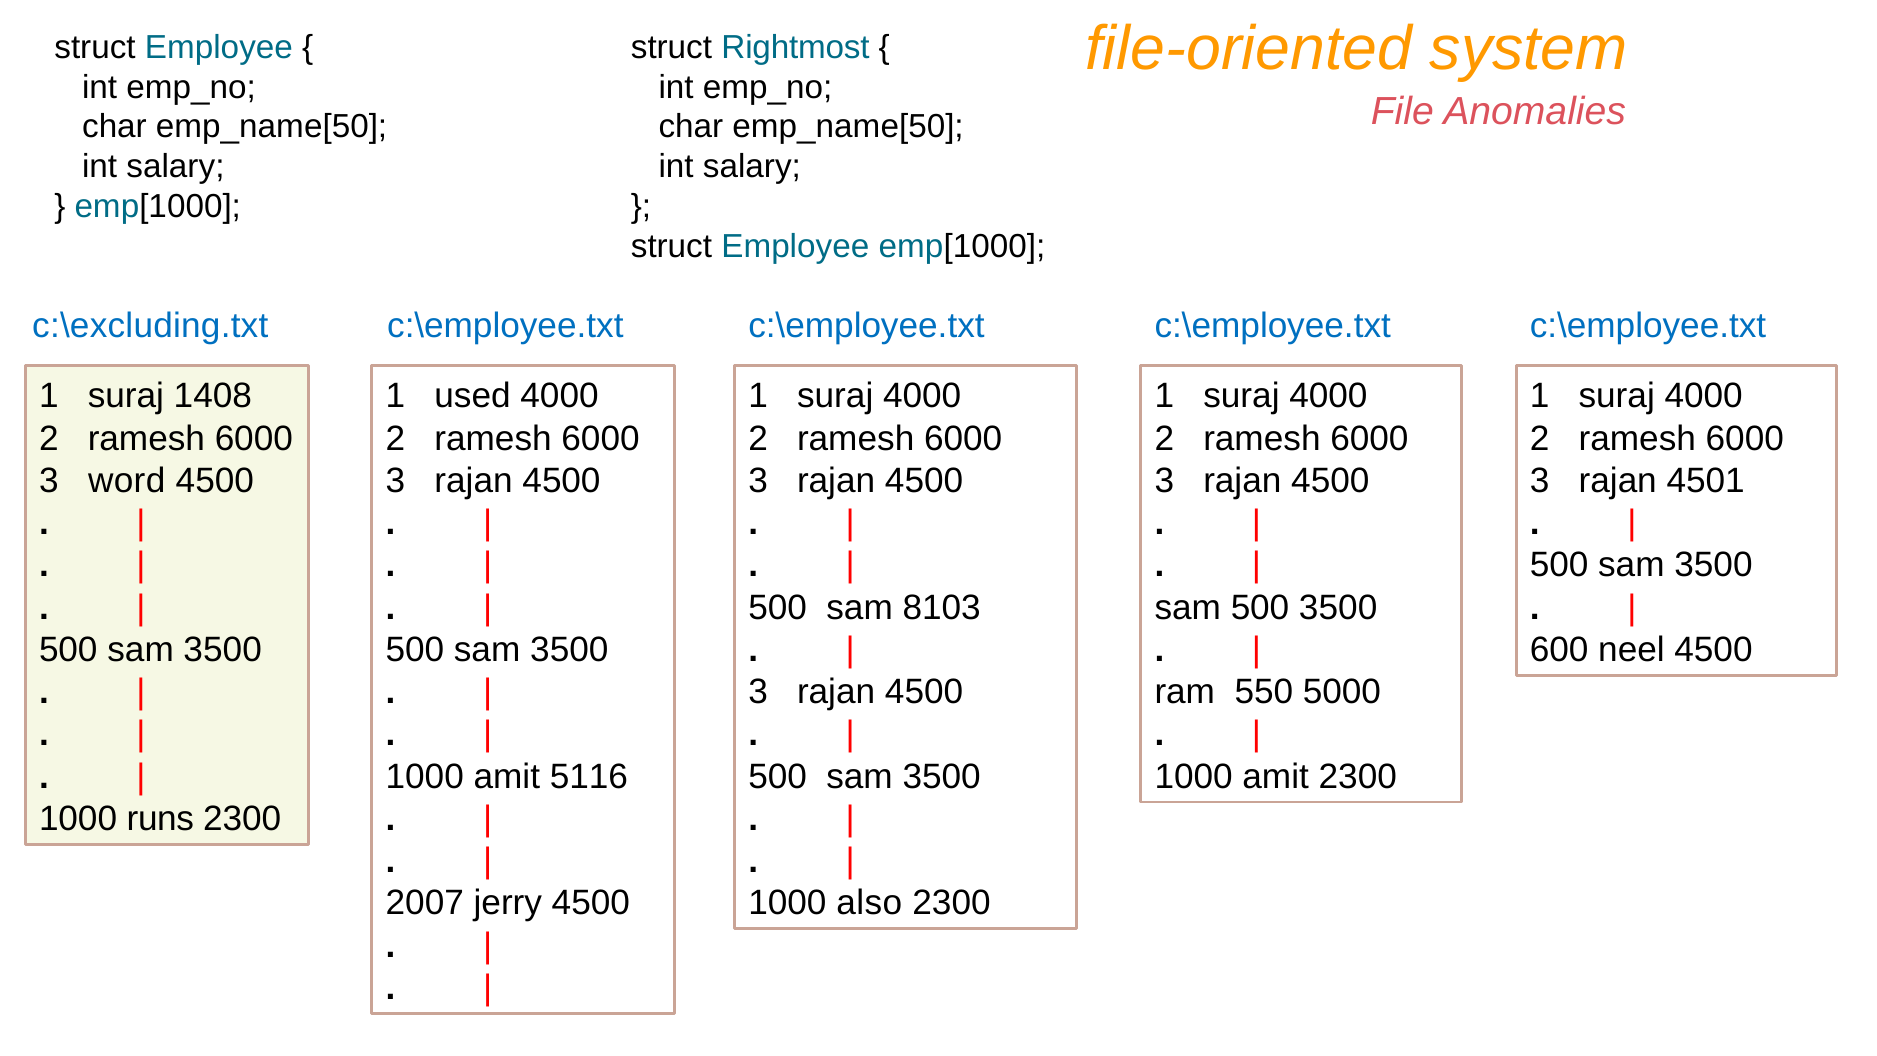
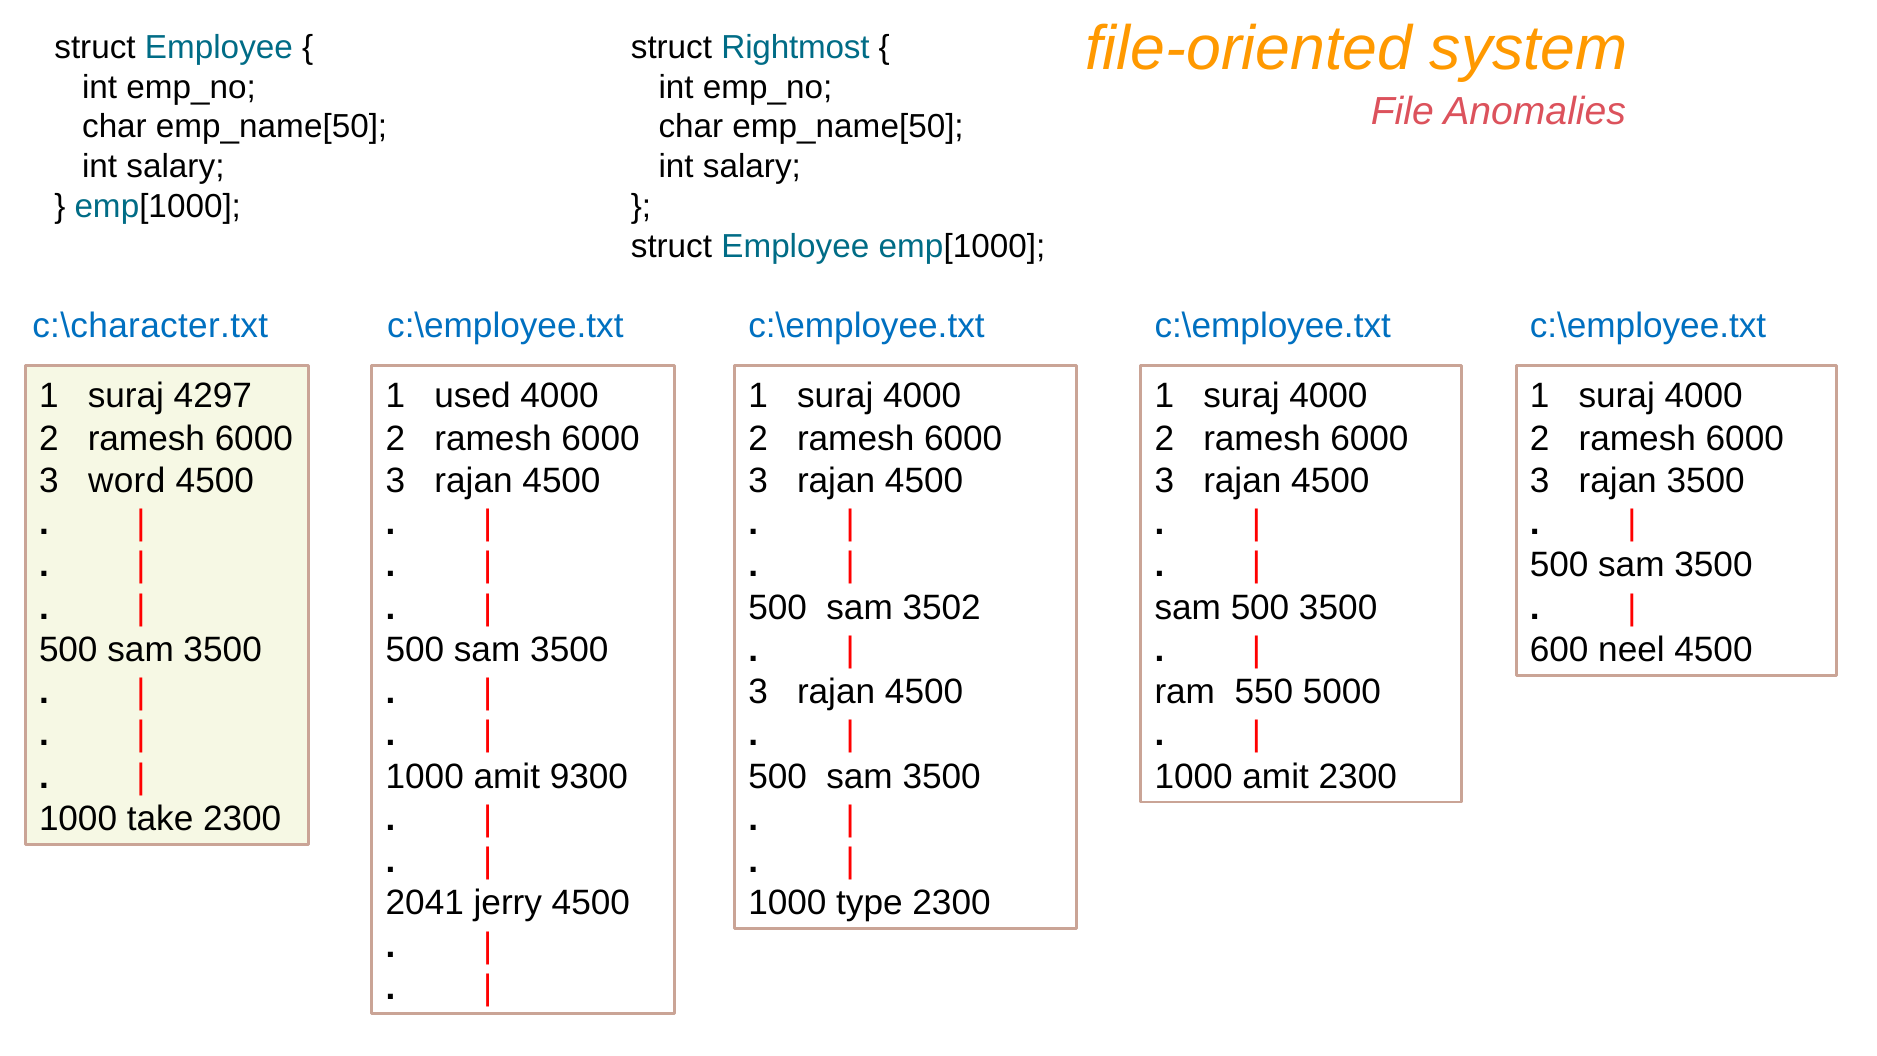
c:\excluding.txt: c:\excluding.txt -> c:\character.txt
1408: 1408 -> 4297
rajan 4501: 4501 -> 3500
8103: 8103 -> 3502
5116: 5116 -> 9300
runs: runs -> take
2007: 2007 -> 2041
also: also -> type
